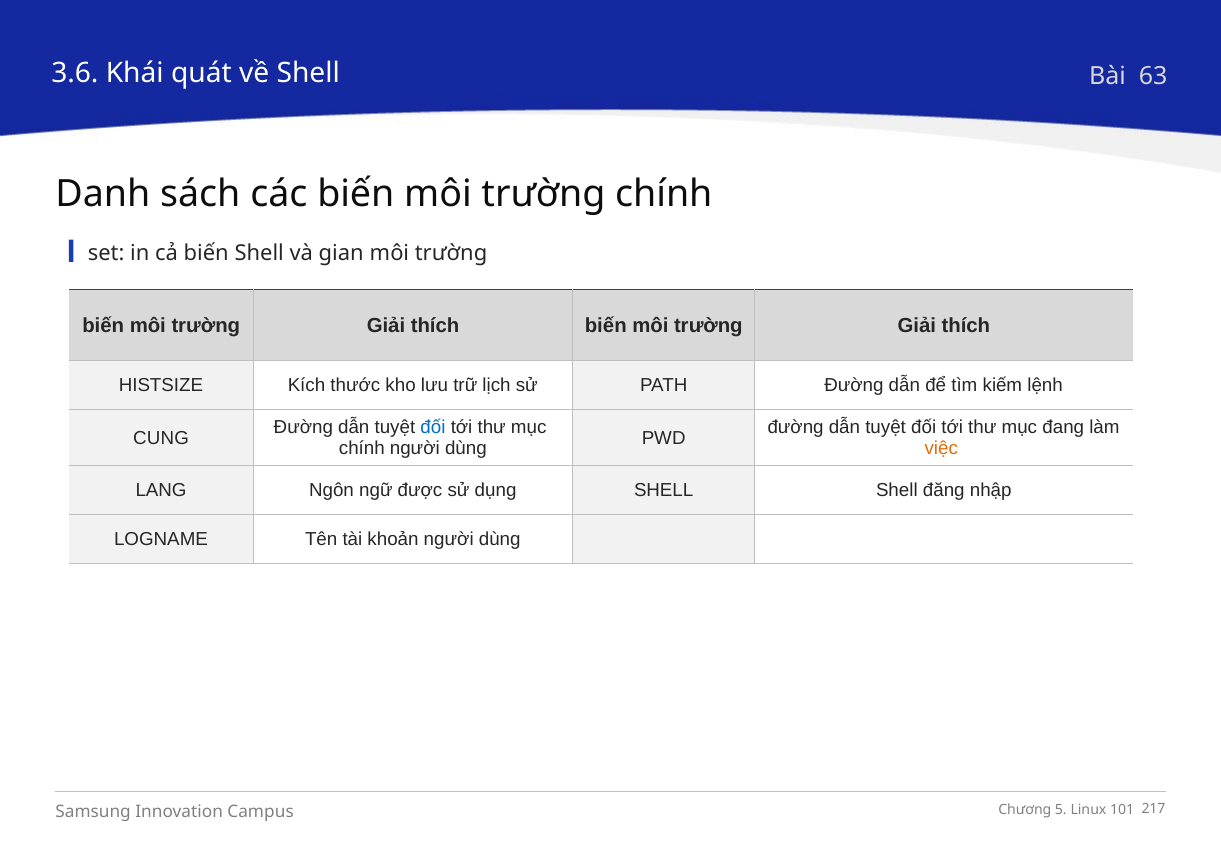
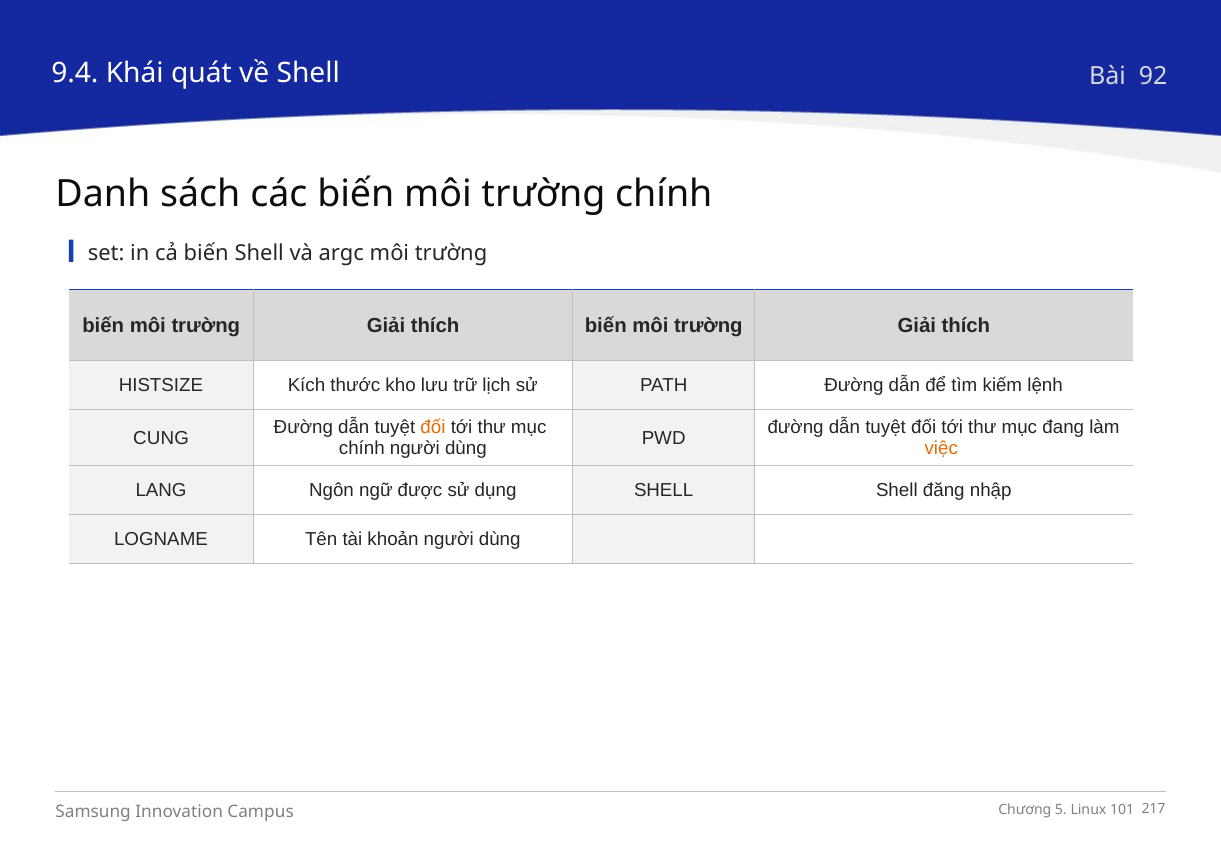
3.6: 3.6 -> 9.4
63: 63 -> 92
gian: gian -> argc
đối at (433, 428) colour: blue -> orange
